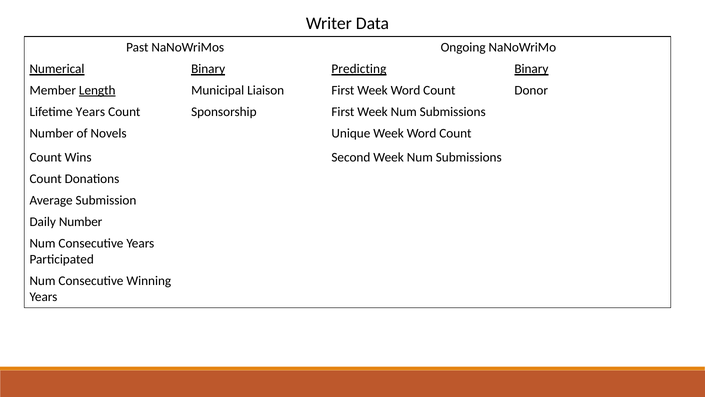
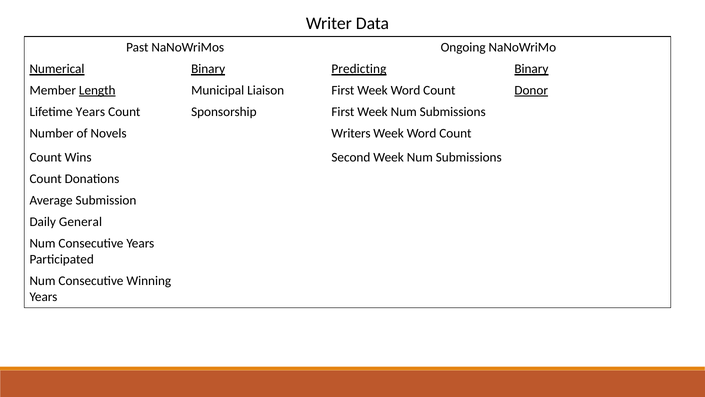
Donor underline: none -> present
Unique: Unique -> Writers
Daily Number: Number -> General
